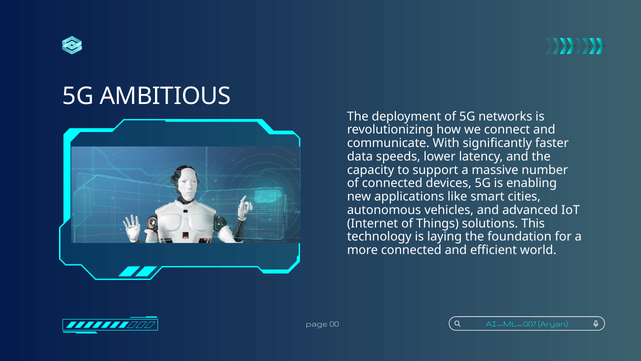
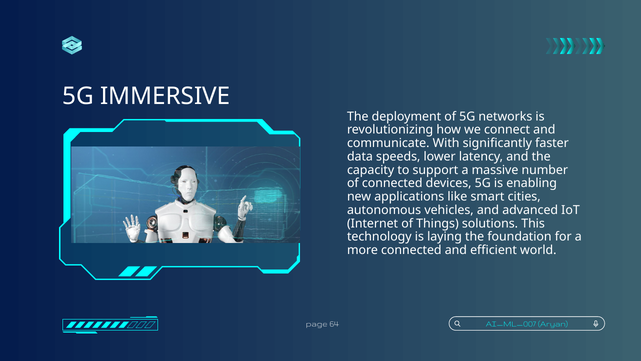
AMBITIOUS: AMBITIOUS -> IMMERSIVE
00: 00 -> 64
